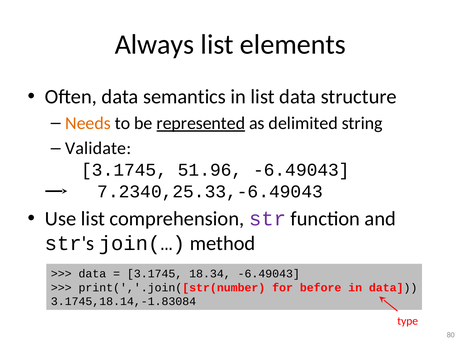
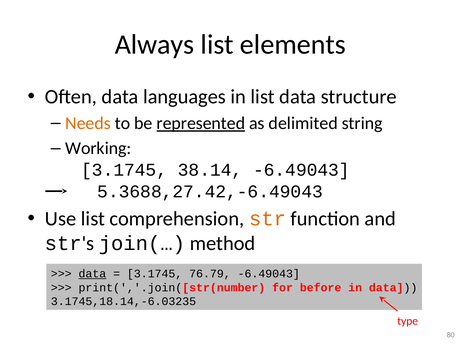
semantics: semantics -> languages
Validate: Validate -> Working
51.96: 51.96 -> 38.14
7.2340,25.33,-6.49043: 7.2340,25.33,-6.49043 -> 5.3688,27.42,-6.49043
str colour: purple -> orange
data at (92, 274) underline: none -> present
18.34: 18.34 -> 76.79
3.1745,18.14,-1.83084: 3.1745,18.14,-1.83084 -> 3.1745,18.14,-6.03235
